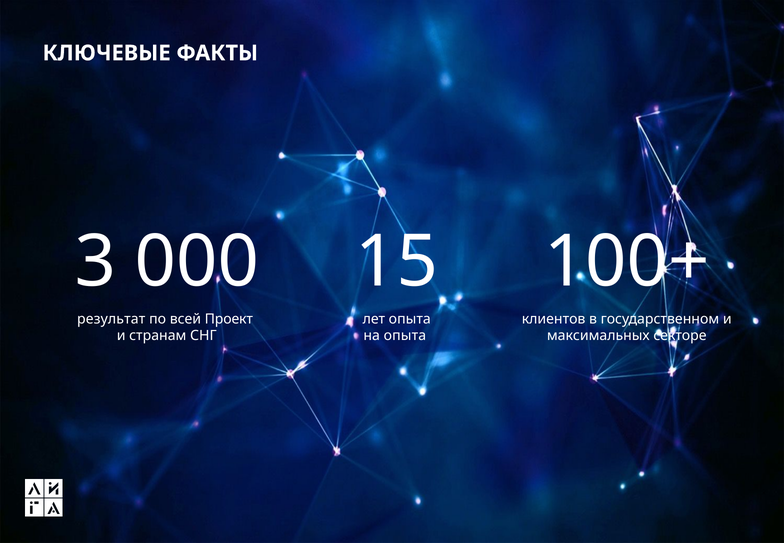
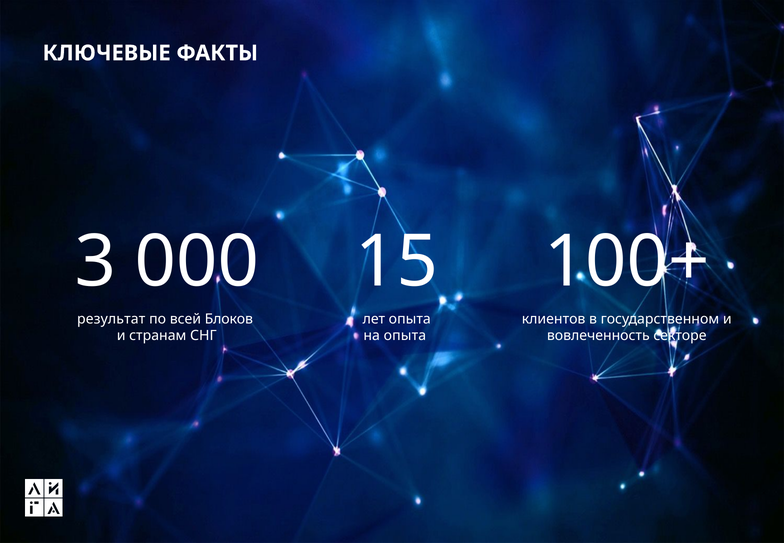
Проект: Проект -> Блоков
максимальных: максимальных -> вовлеченность
